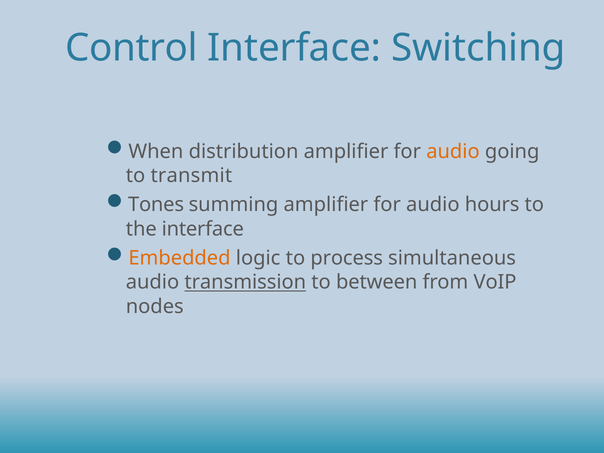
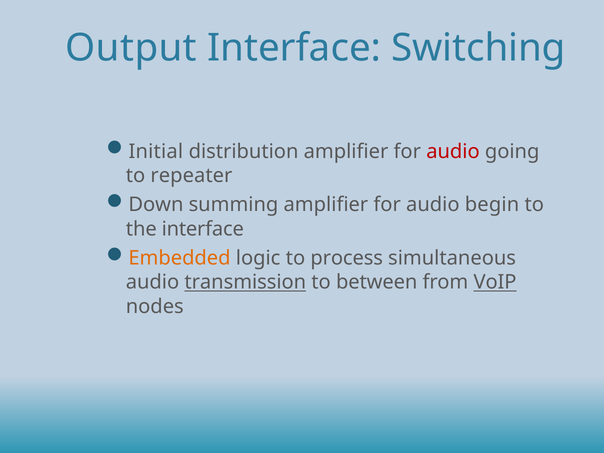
Control: Control -> Output
When: When -> Initial
audio at (453, 151) colour: orange -> red
transmit: transmit -> repeater
Tones: Tones -> Down
hours: hours -> begin
VoIP underline: none -> present
